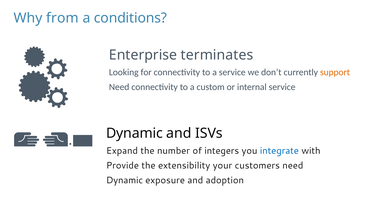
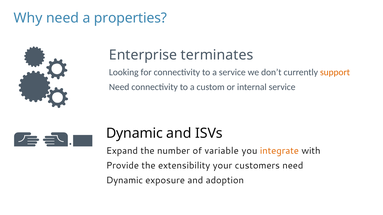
Why from: from -> need
conditions: conditions -> properties
integers: integers -> variable
integrate colour: blue -> orange
